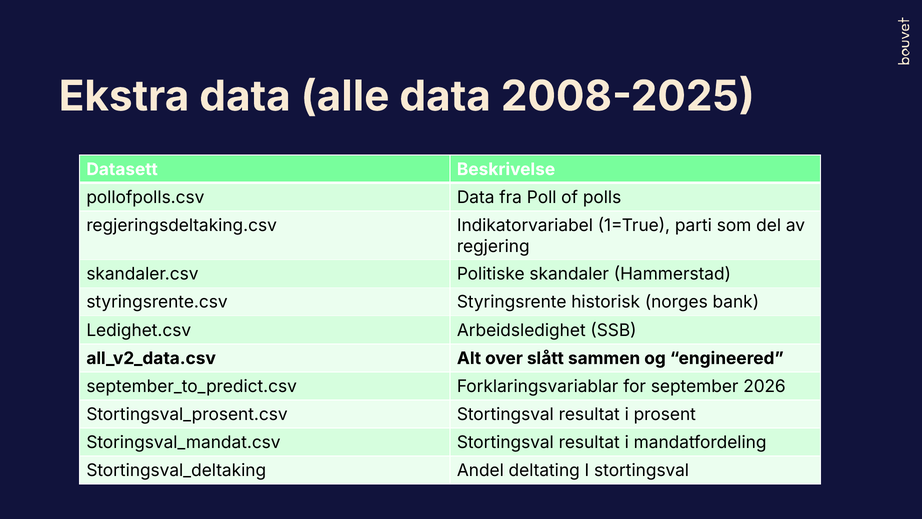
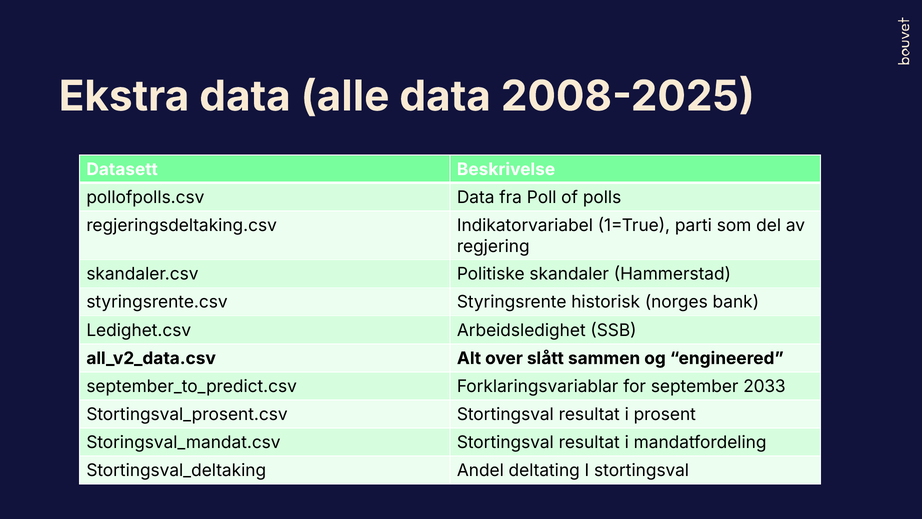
2026: 2026 -> 2033
